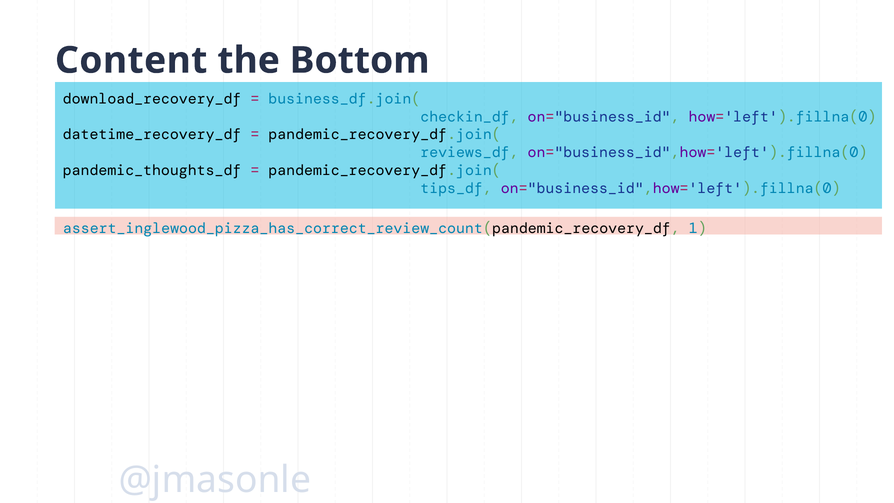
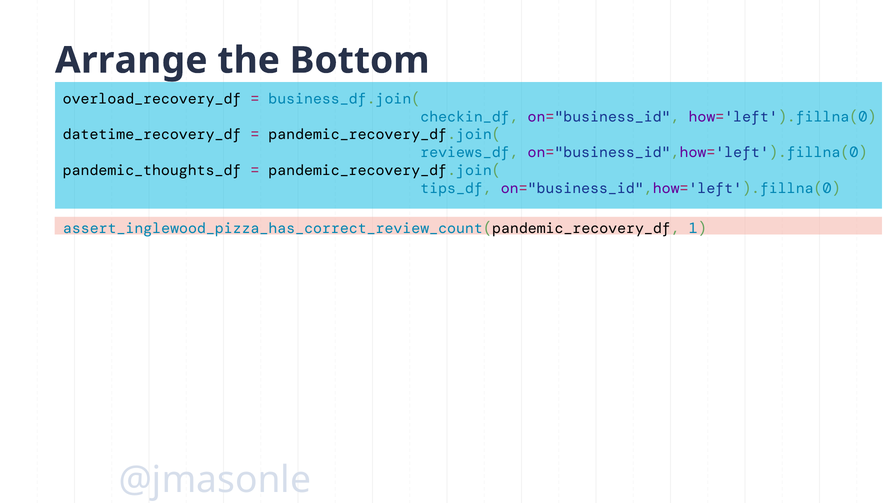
Content: Content -> Arrange
download_recovery_df: download_recovery_df -> overload_recovery_df
